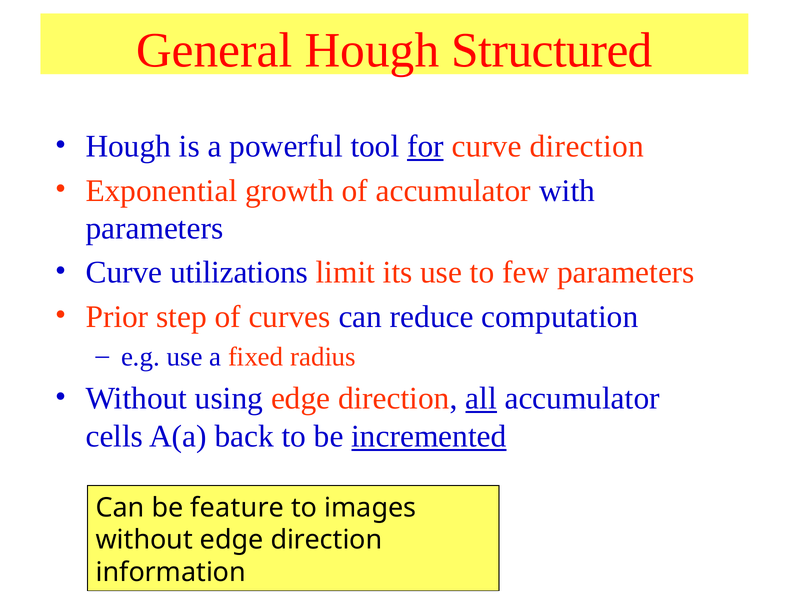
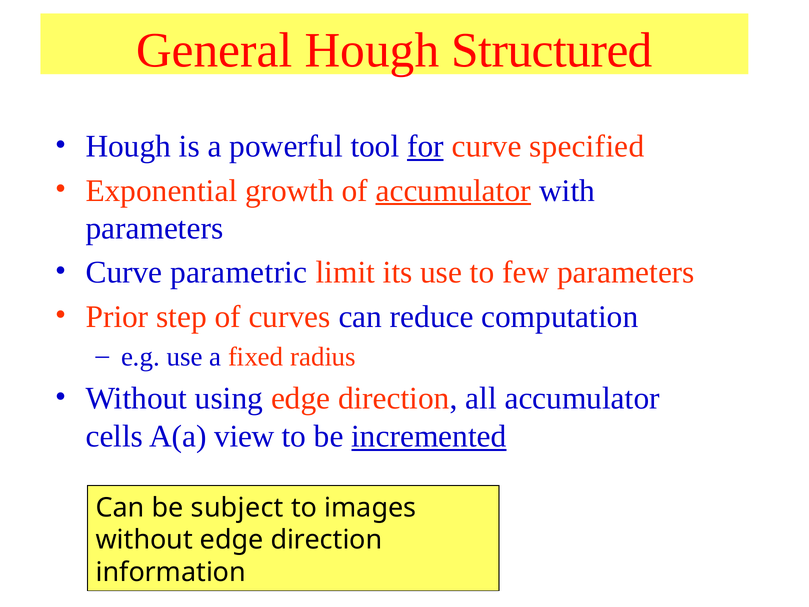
curve direction: direction -> specified
accumulator at (453, 191) underline: none -> present
utilizations: utilizations -> parametric
all underline: present -> none
back: back -> view
feature: feature -> subject
